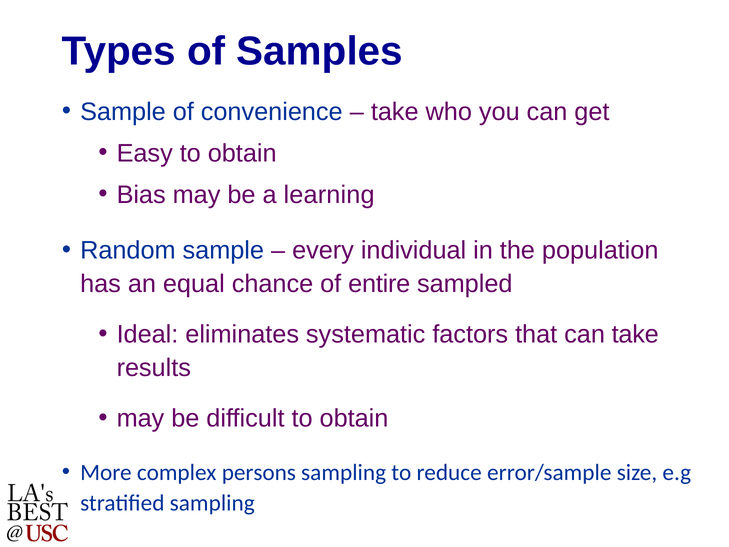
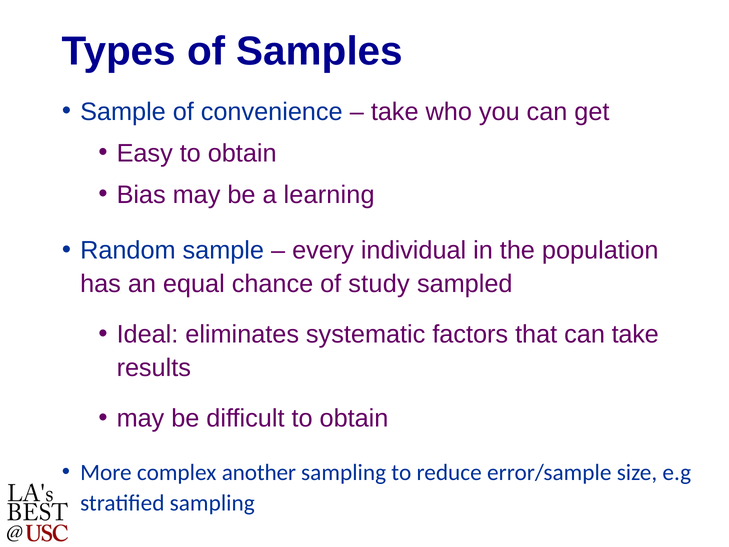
entire: entire -> study
persons: persons -> another
